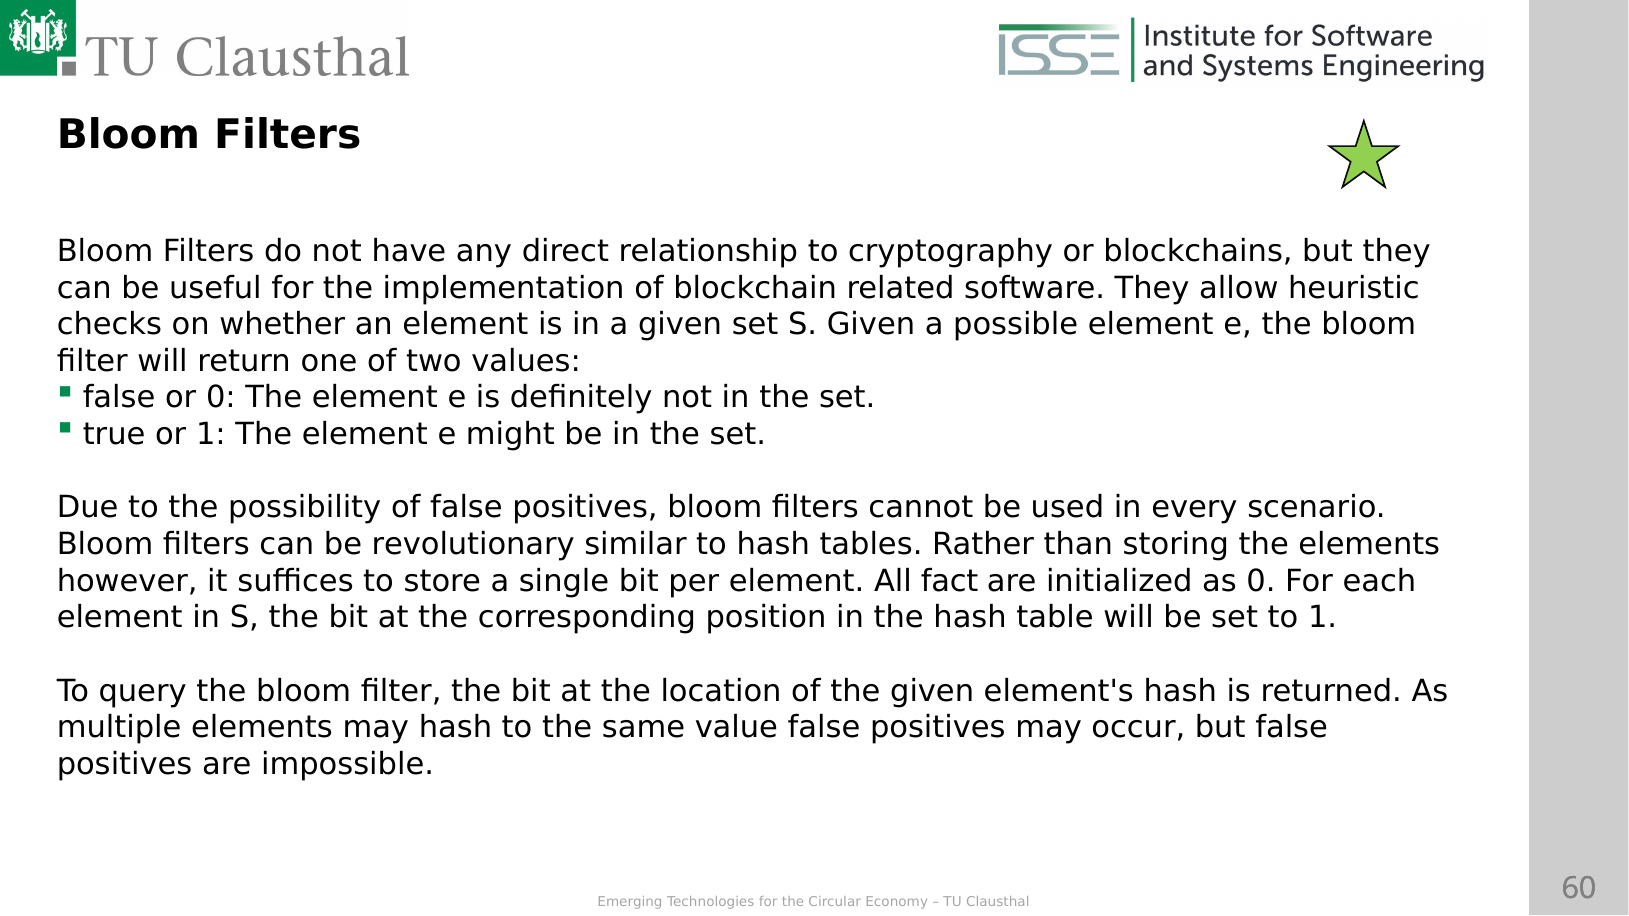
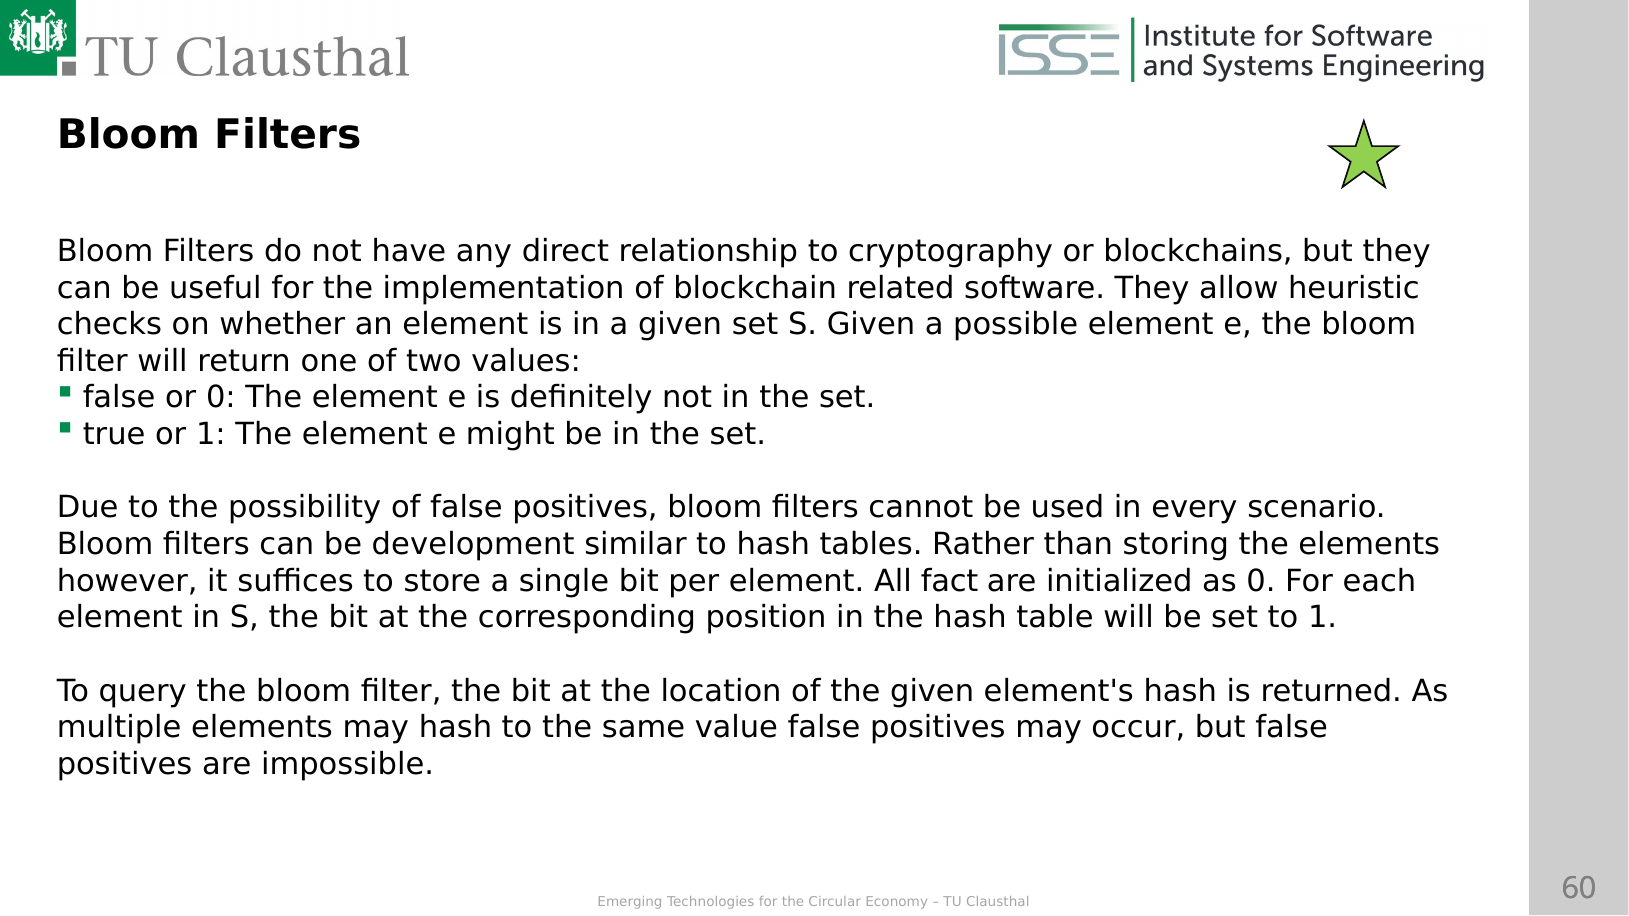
revolutionary: revolutionary -> development
